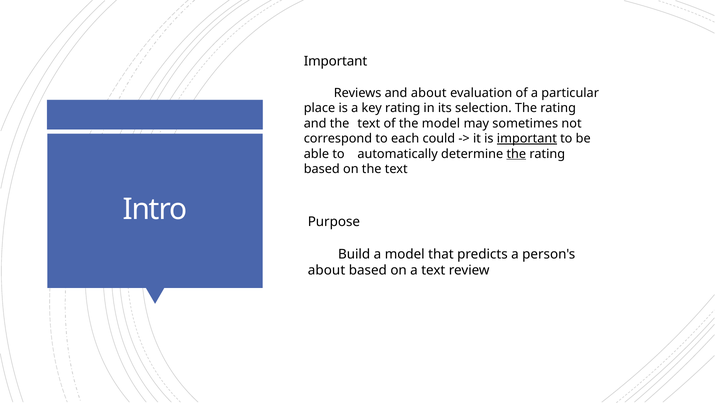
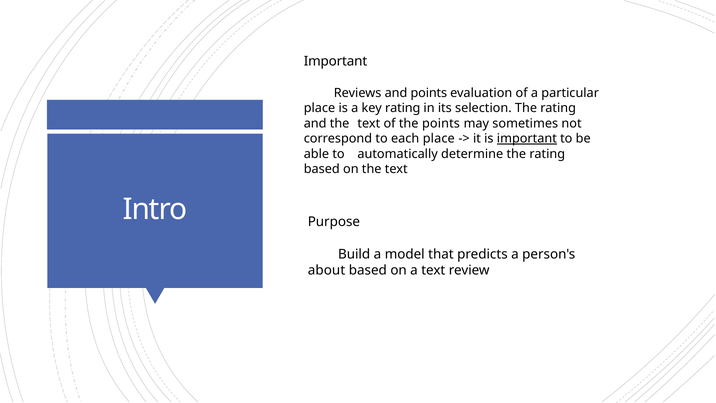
and about: about -> points
the model: model -> points
each could: could -> place
the at (516, 154) underline: present -> none
